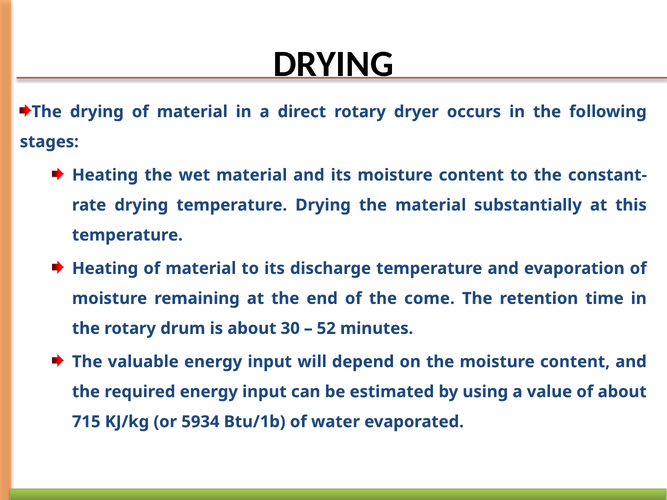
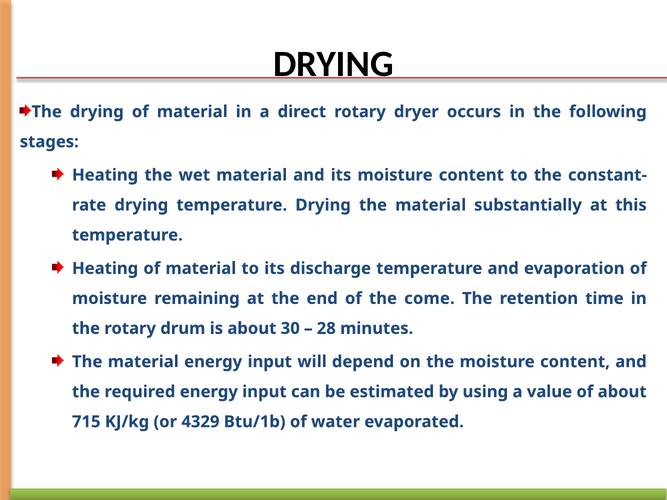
52: 52 -> 28
valuable at (143, 362): valuable -> material
5934: 5934 -> 4329
